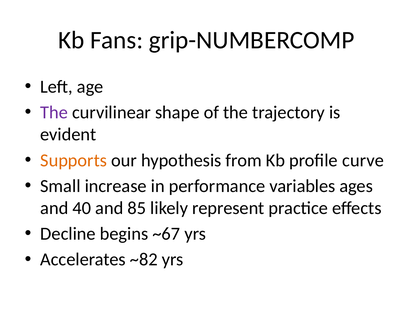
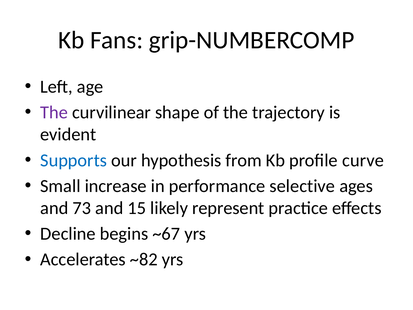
Supports colour: orange -> blue
variables: variables -> selective
40: 40 -> 73
85: 85 -> 15
